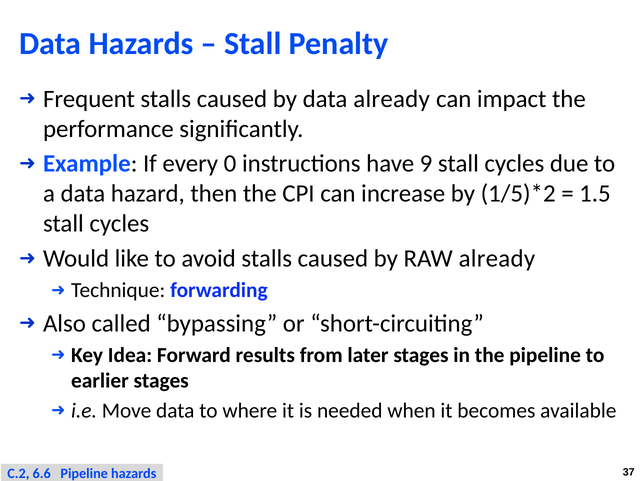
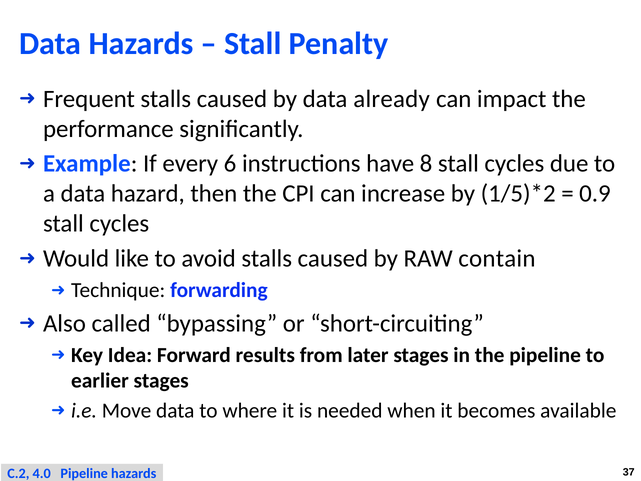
0: 0 -> 6
9: 9 -> 8
1.5: 1.5 -> 0.9
RAW already: already -> contain
6.6: 6.6 -> 4.0
